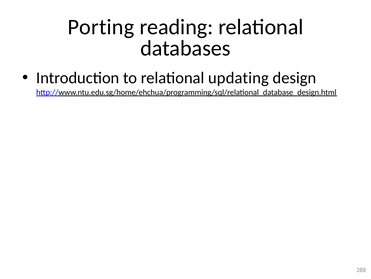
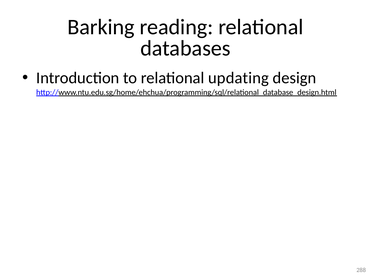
Porting: Porting -> Barking
